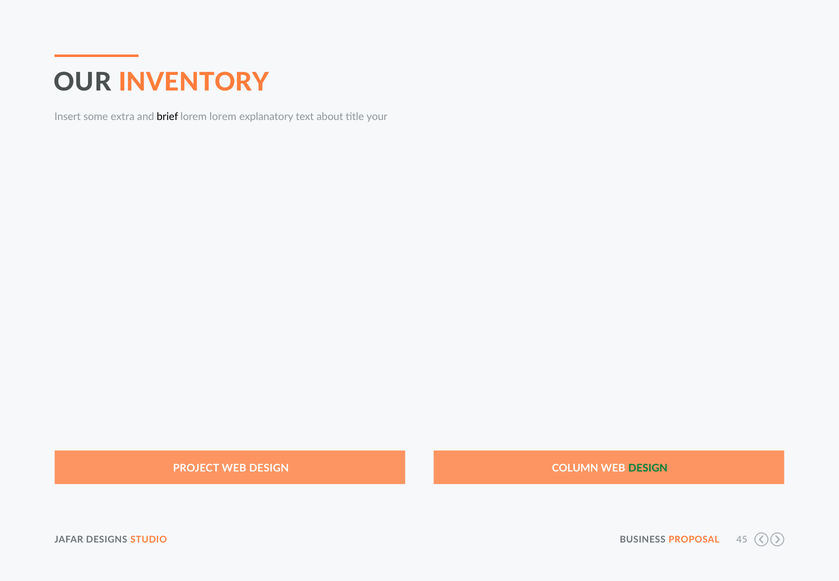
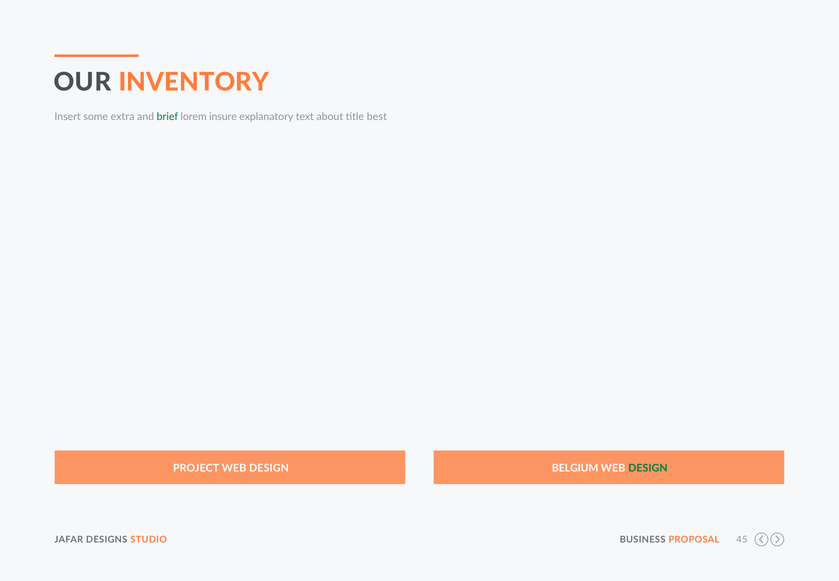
brief colour: black -> green
lorem lorem: lorem -> insure
your: your -> best
COLUMN: COLUMN -> BELGIUM
